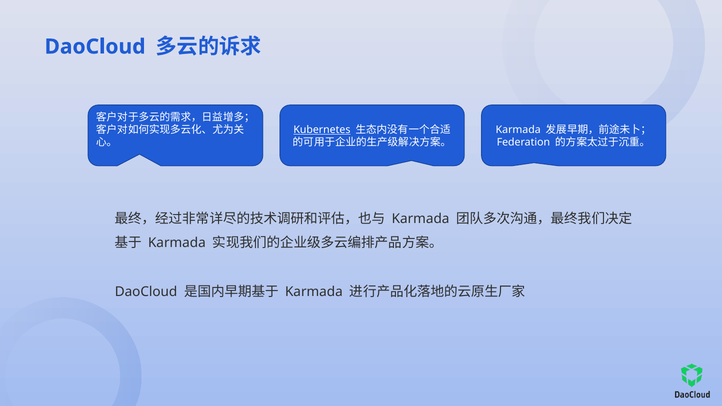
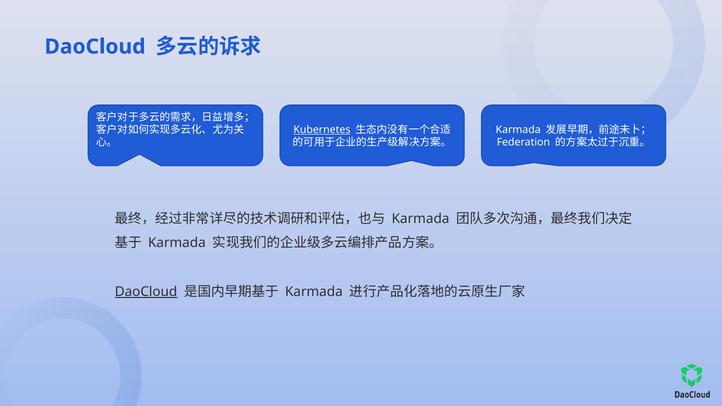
DaoCloud at (146, 292) underline: none -> present
